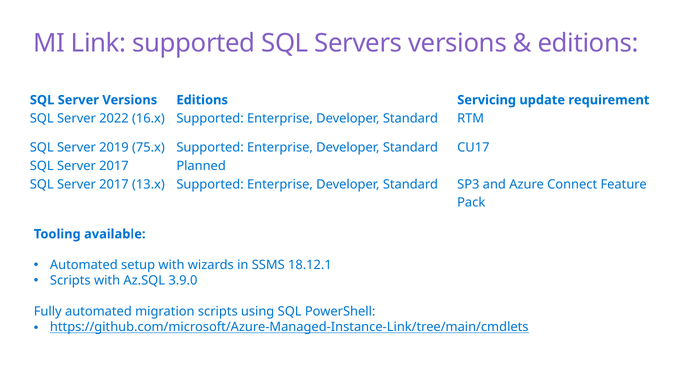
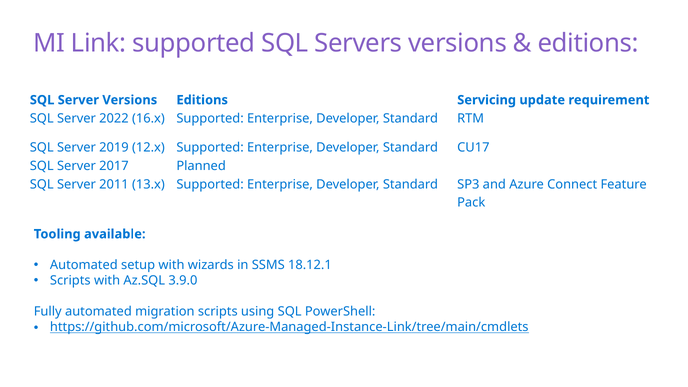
75.x: 75.x -> 12.x
2017 at (114, 185): 2017 -> 2011
